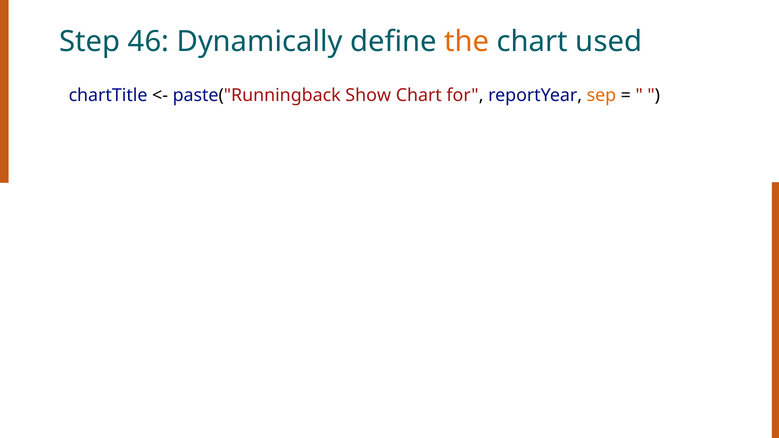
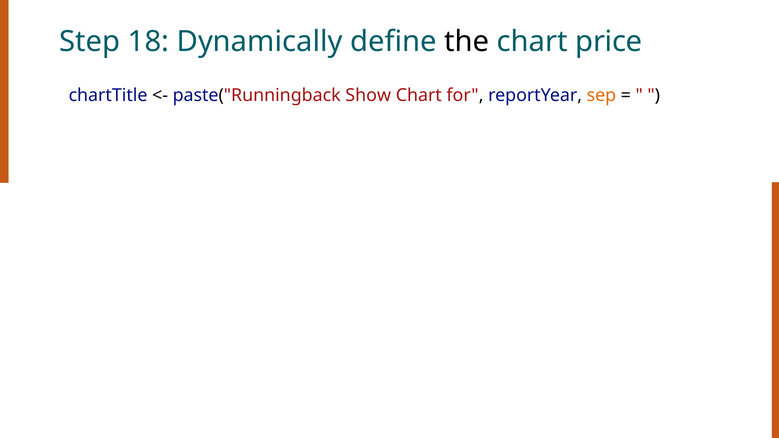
46: 46 -> 18
the colour: orange -> black
used: used -> price
